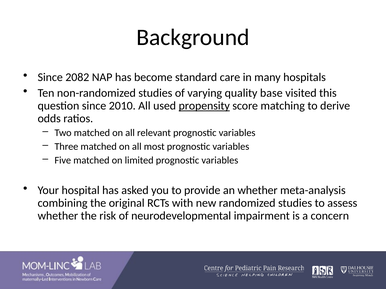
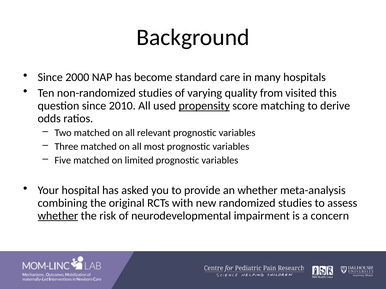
2082: 2082 -> 2000
base: base -> from
whether at (58, 216) underline: none -> present
